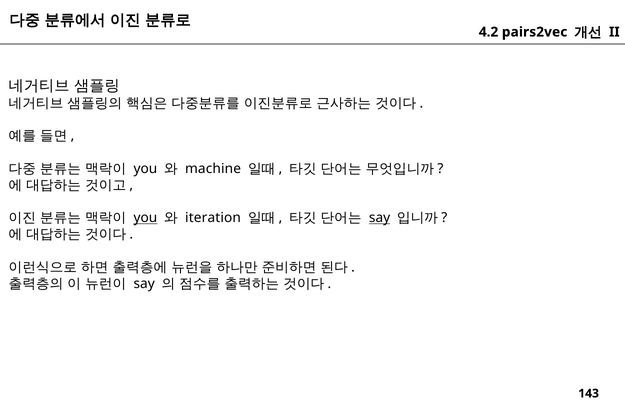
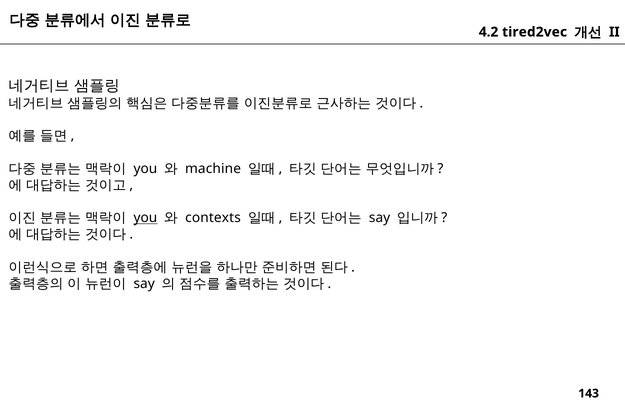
pairs2vec: pairs2vec -> tired2vec
iteration: iteration -> contexts
say at (380, 218) underline: present -> none
